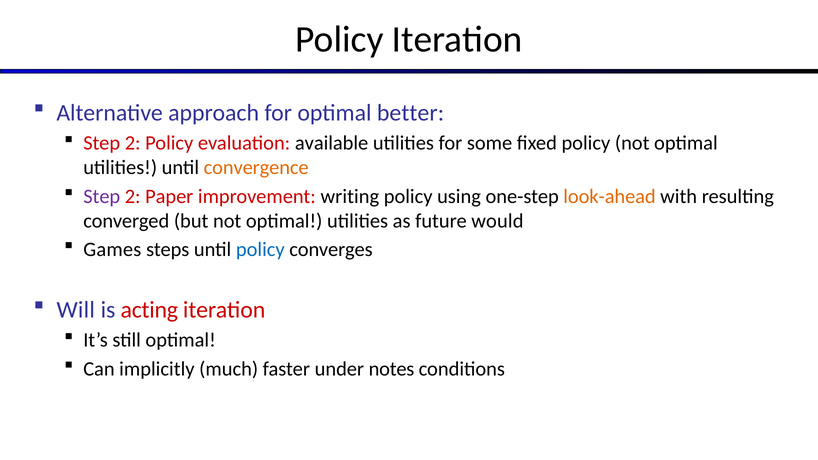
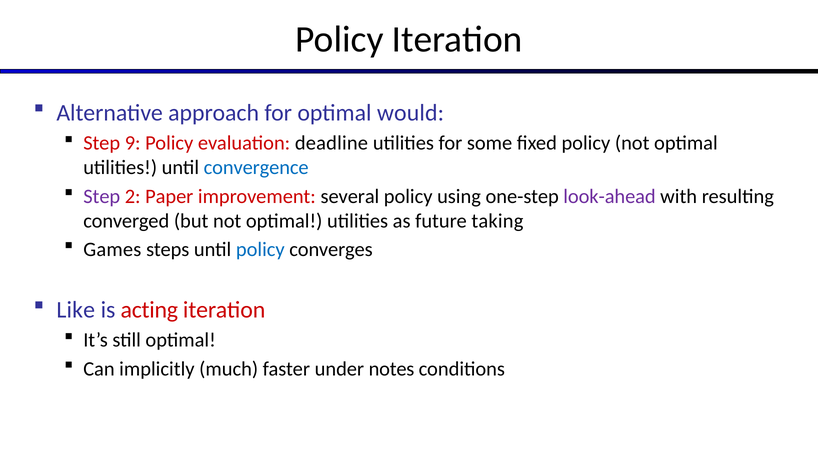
better: better -> would
2 at (133, 143): 2 -> 9
available: available -> deadline
convergence colour: orange -> blue
writing: writing -> several
look-ahead colour: orange -> purple
would: would -> taking
Will: Will -> Like
